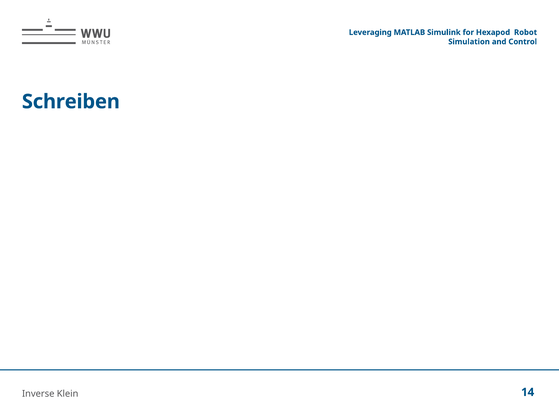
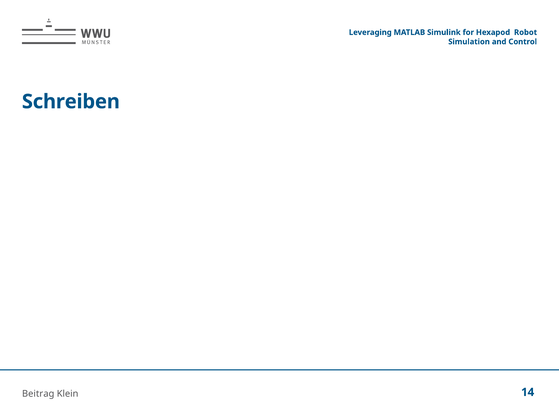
Inverse: Inverse -> Beitrag
